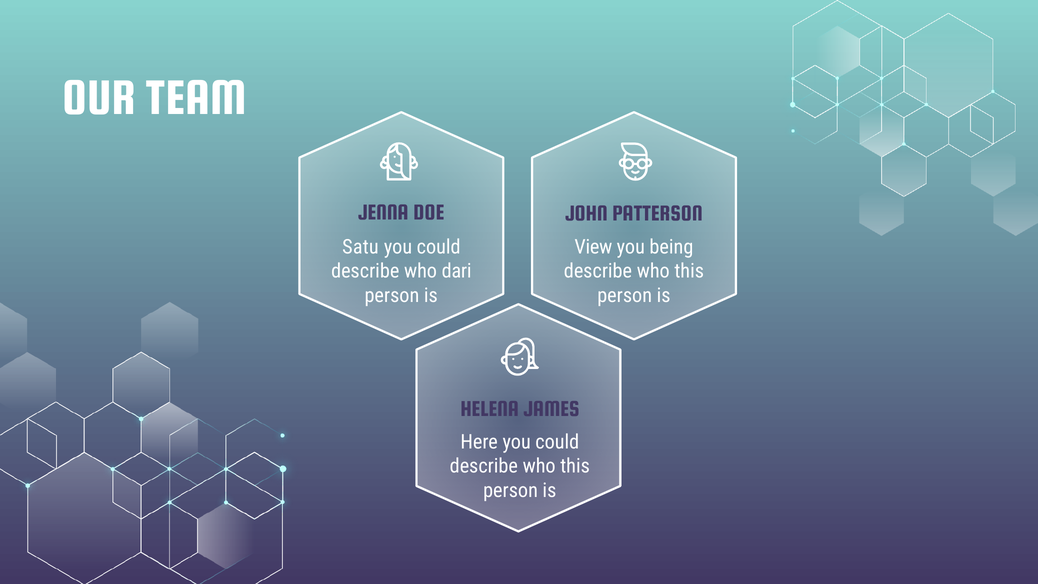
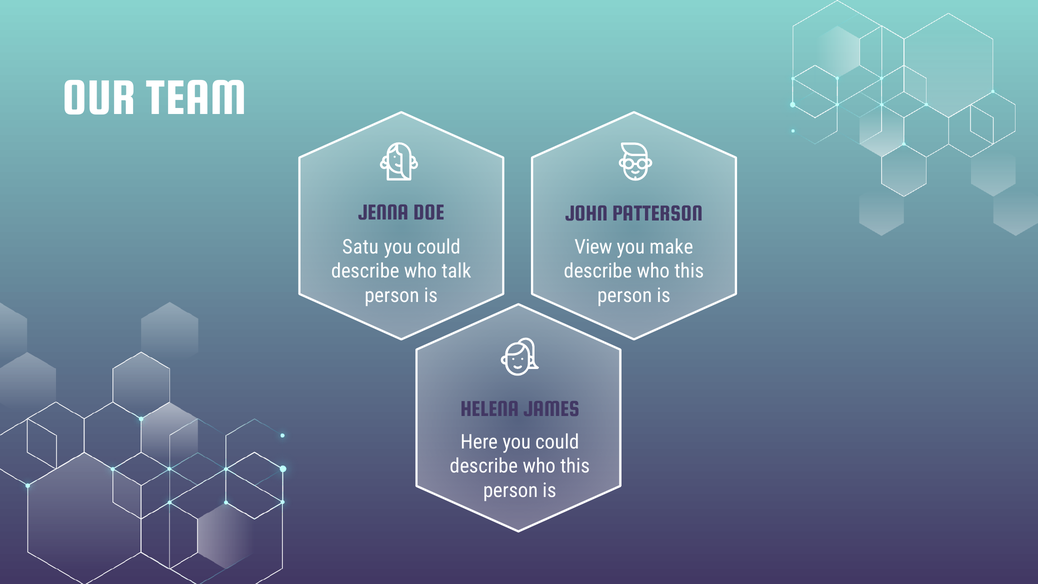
being: being -> make
dari: dari -> talk
